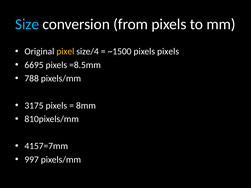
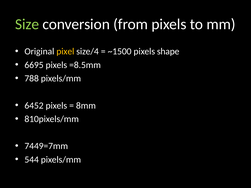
Size colour: light blue -> light green
pixels pixels: pixels -> shape
3175: 3175 -> 6452
4157=7mm: 4157=7mm -> 7449=7mm
997: 997 -> 544
